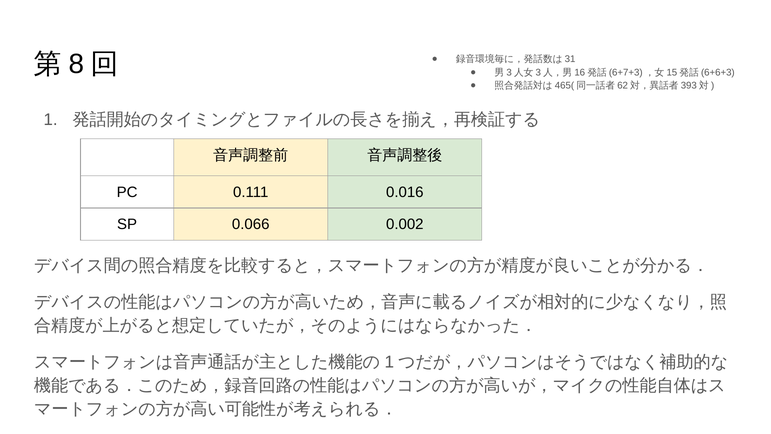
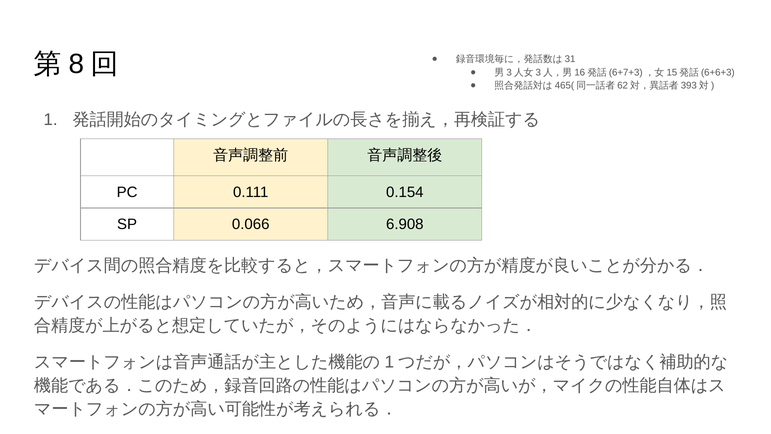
0.016: 0.016 -> 0.154
0.002: 0.002 -> 6.908
